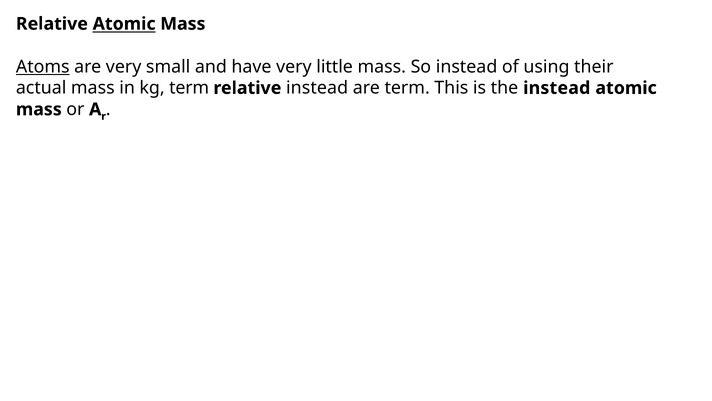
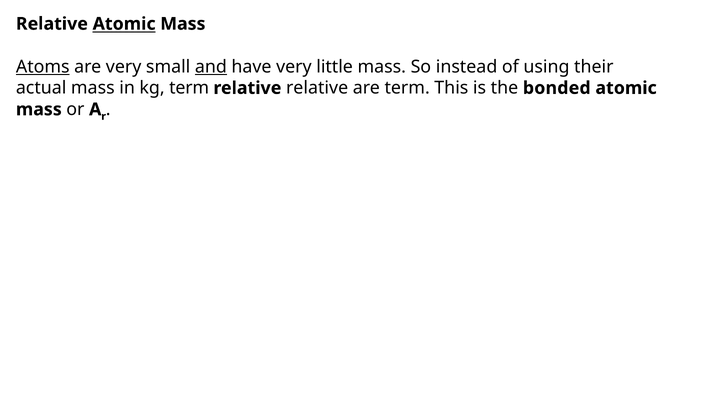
and underline: none -> present
relative instead: instead -> relative
the instead: instead -> bonded
